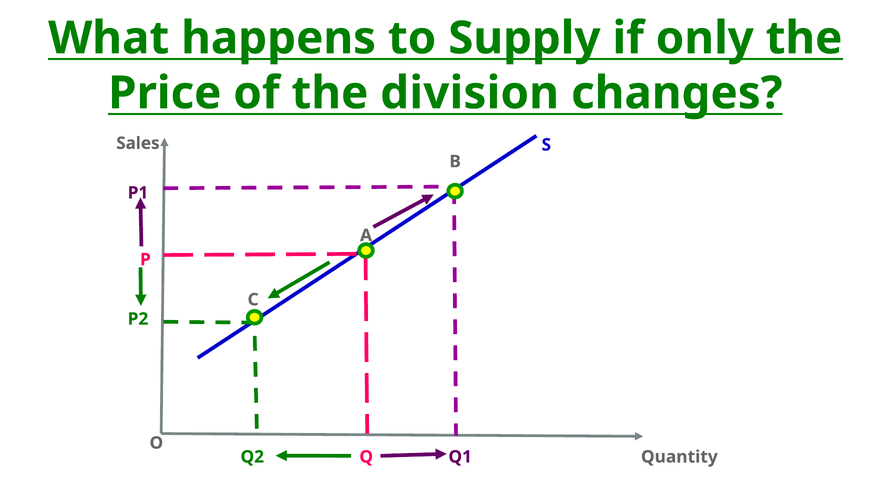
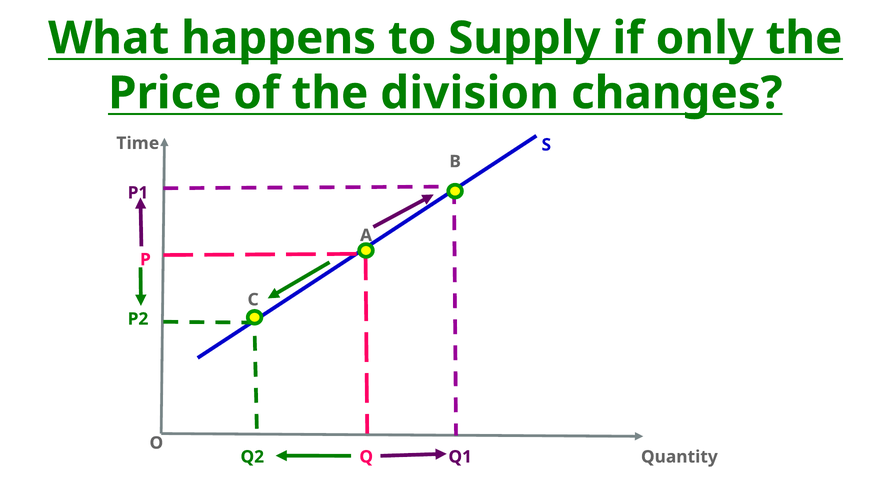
Sales: Sales -> Time
